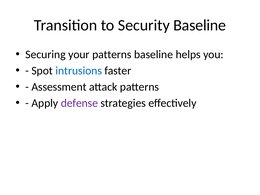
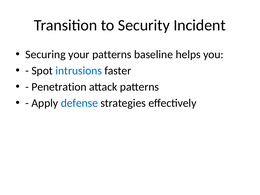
Security Baseline: Baseline -> Incident
Assessment: Assessment -> Penetration
defense colour: purple -> blue
